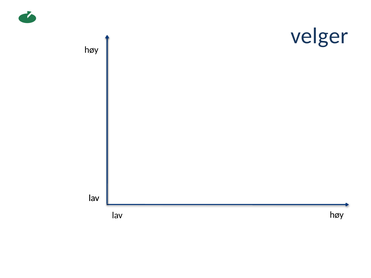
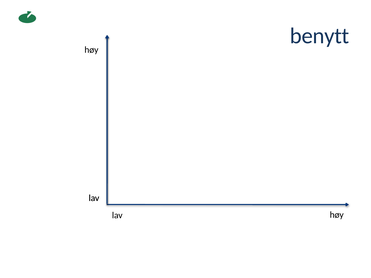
velger: velger -> benytt
